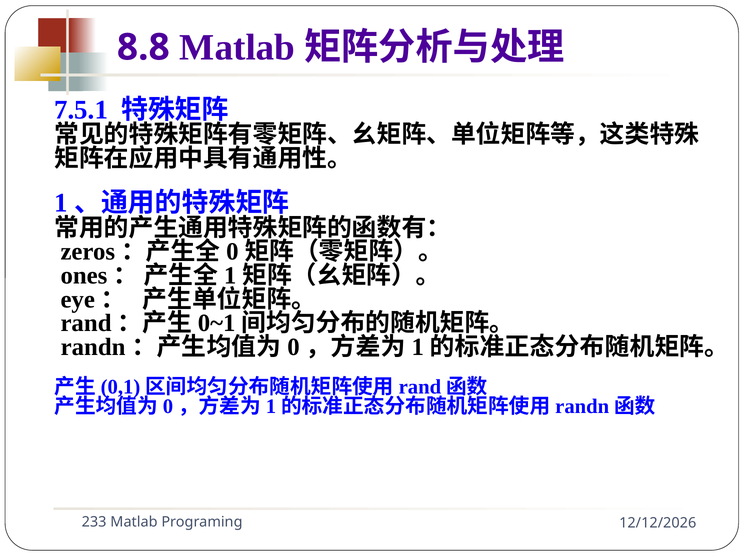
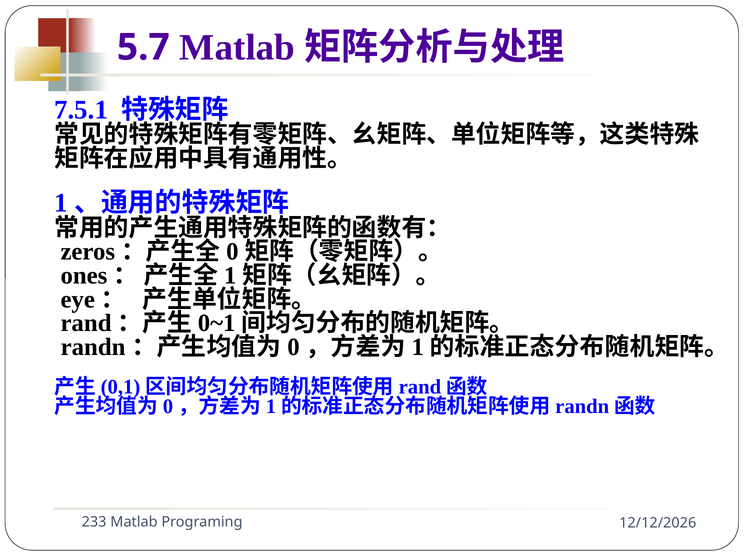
8.8: 8.8 -> 5.7
